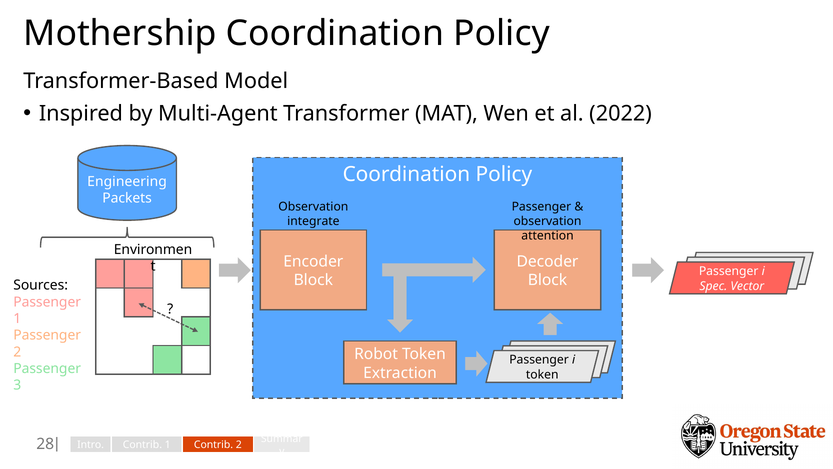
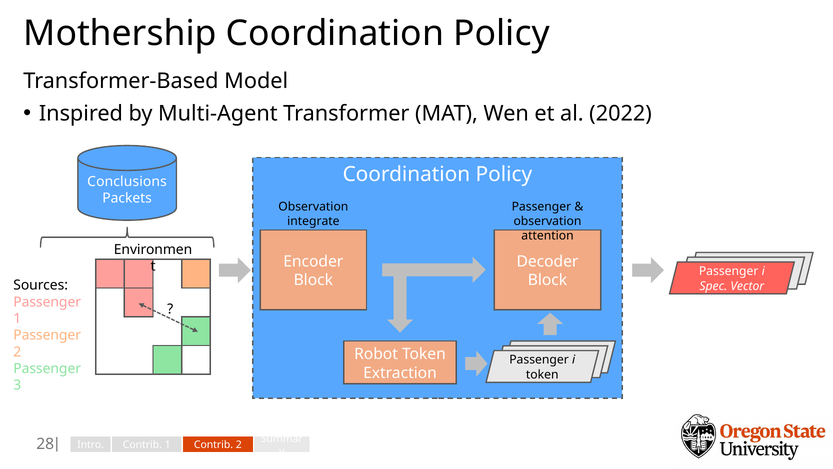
Engineering: Engineering -> Conclusions
